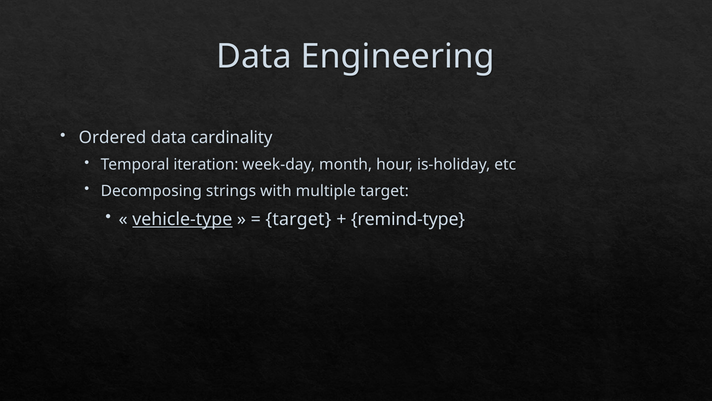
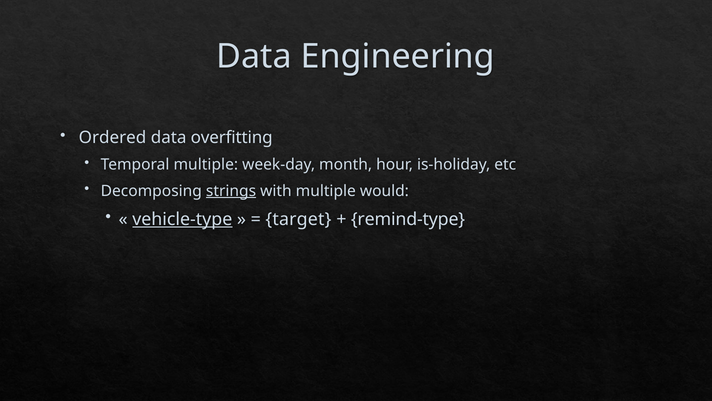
cardinality: cardinality -> overfitting
Temporal iteration: iteration -> multiple
strings underline: none -> present
multiple target: target -> would
